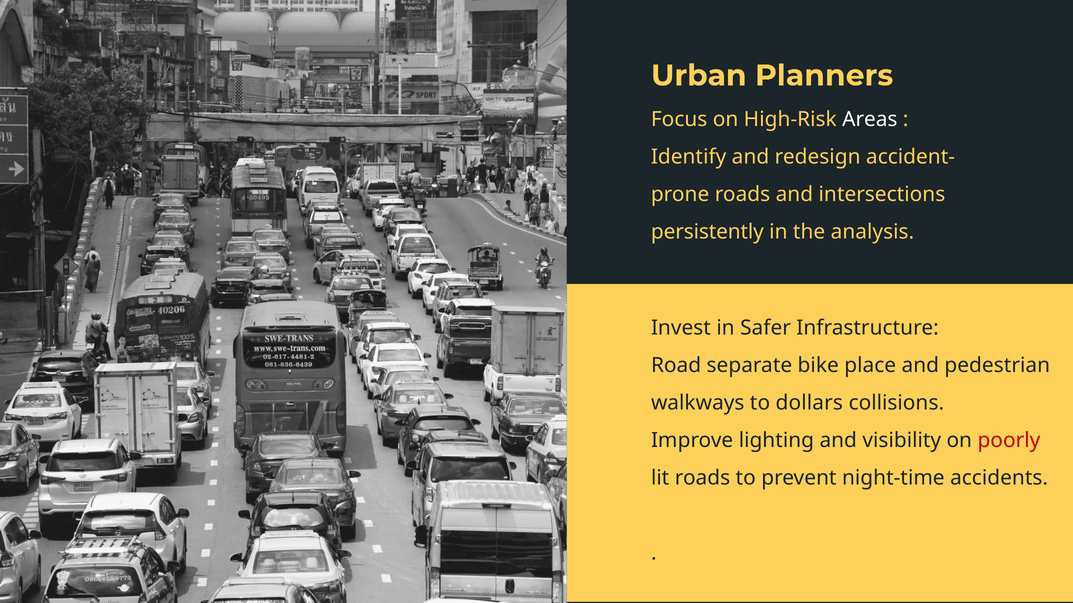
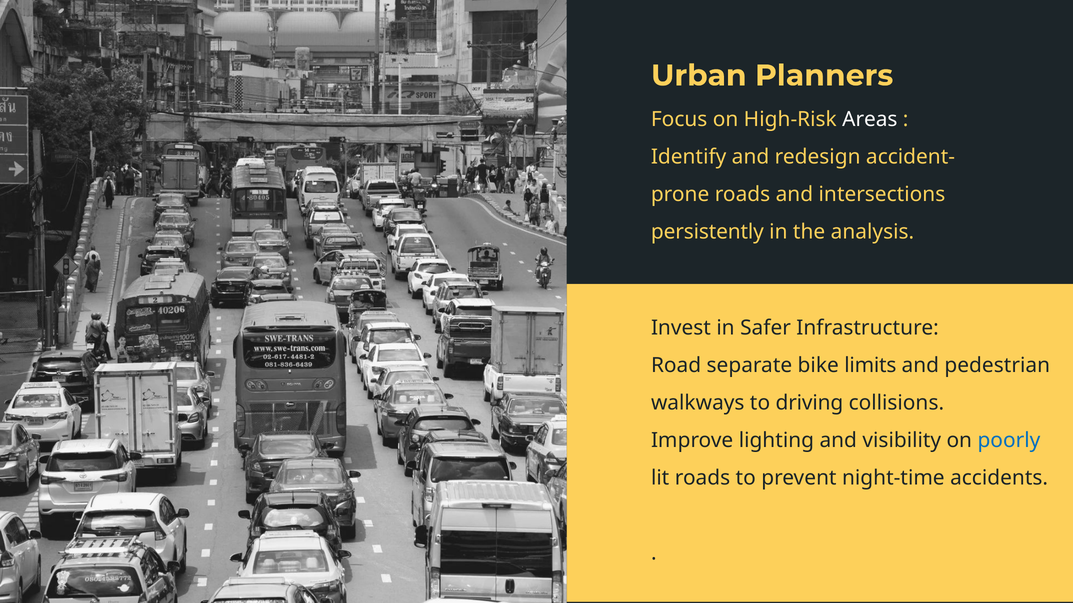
place: place -> limits
dollars: dollars -> driving
poorly colour: red -> blue
